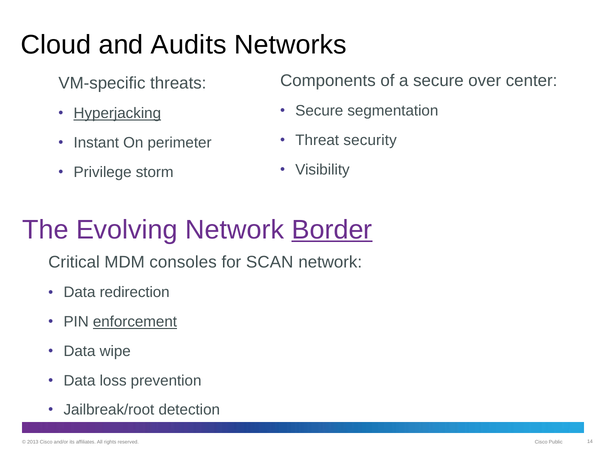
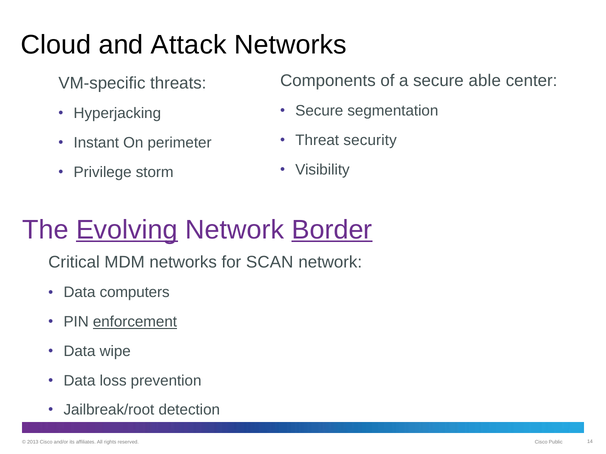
Audits: Audits -> Attack
over: over -> able
Hyperjacking underline: present -> none
Evolving underline: none -> present
MDM consoles: consoles -> networks
redirection: redirection -> computers
